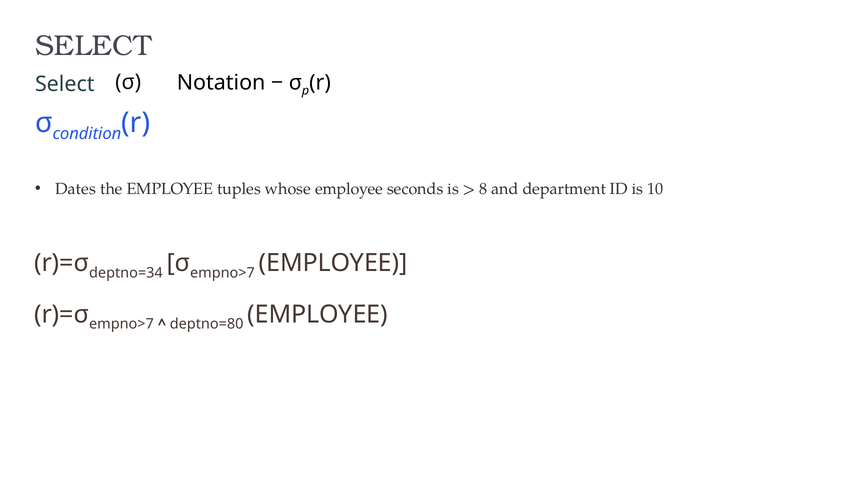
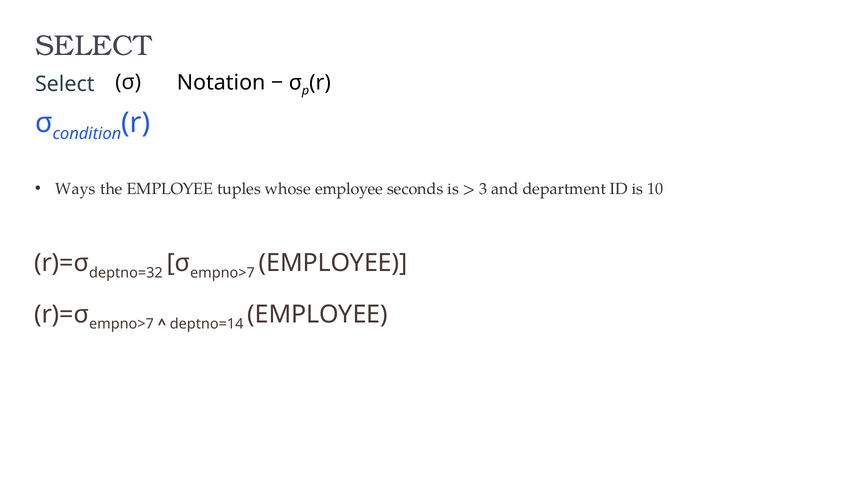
Dates: Dates -> Ways
8: 8 -> 3
deptno=34: deptno=34 -> deptno=32
deptno=80: deptno=80 -> deptno=14
